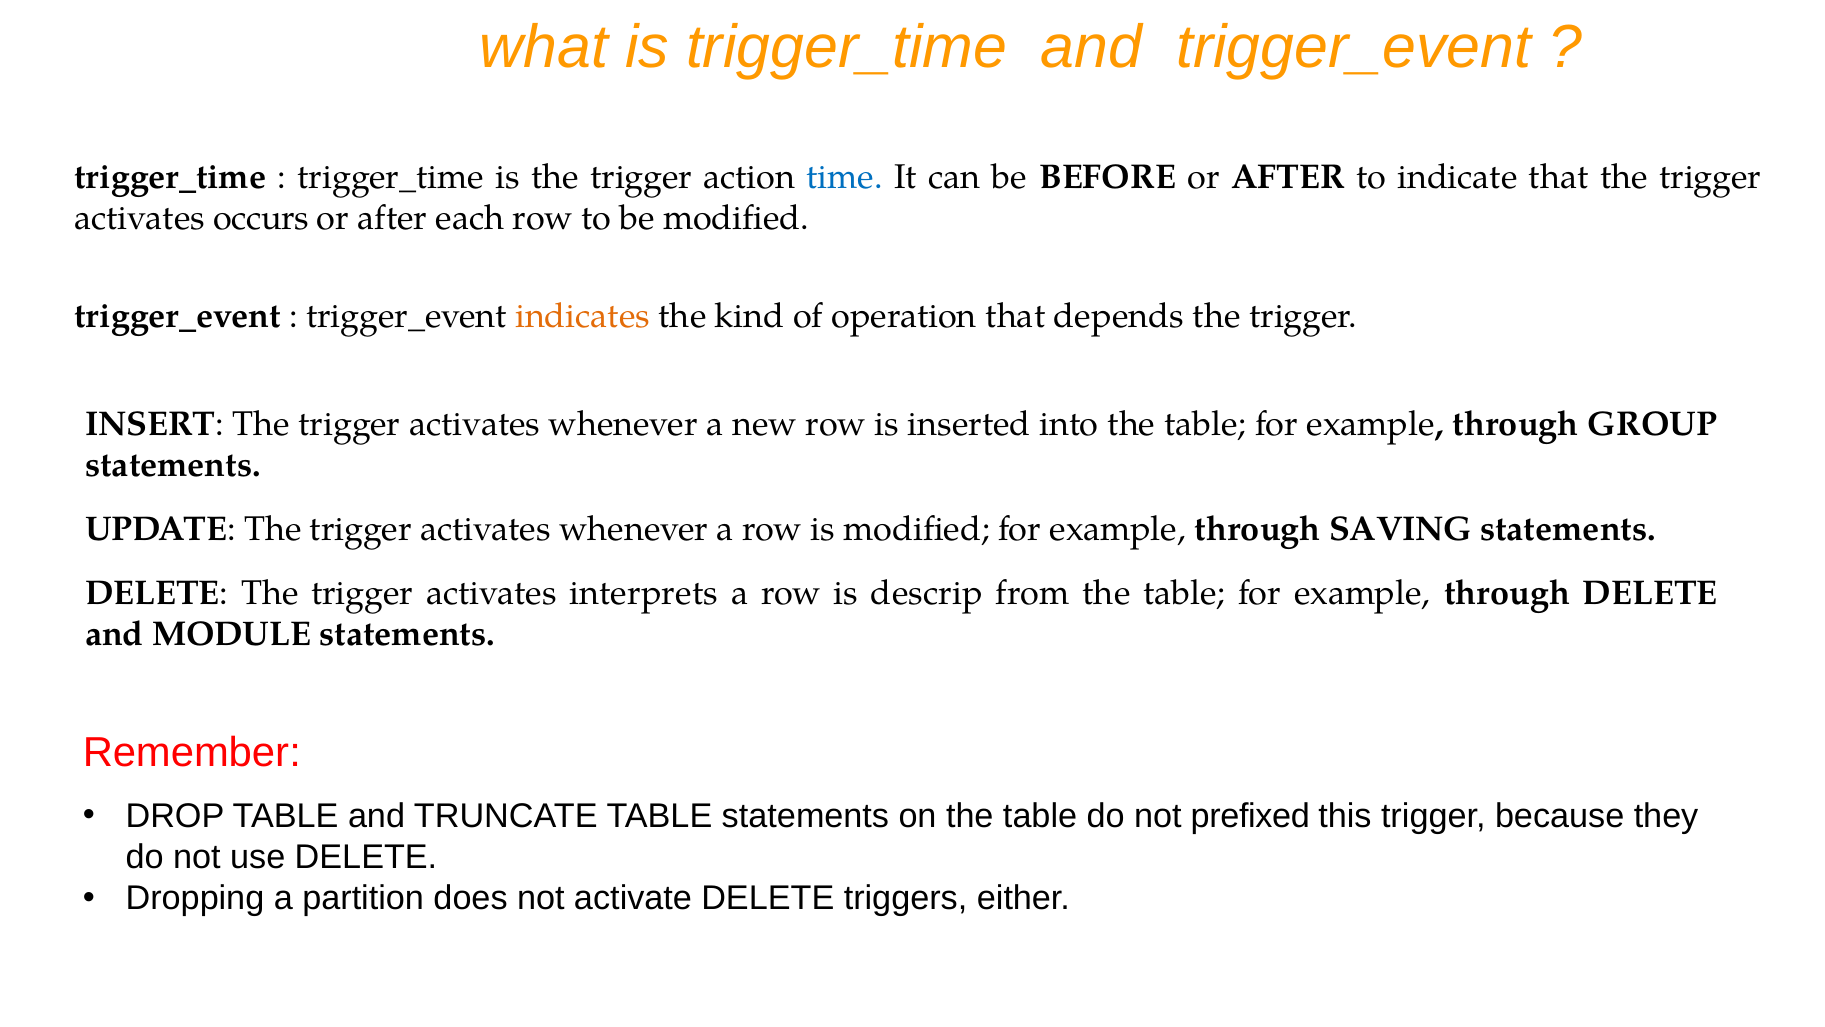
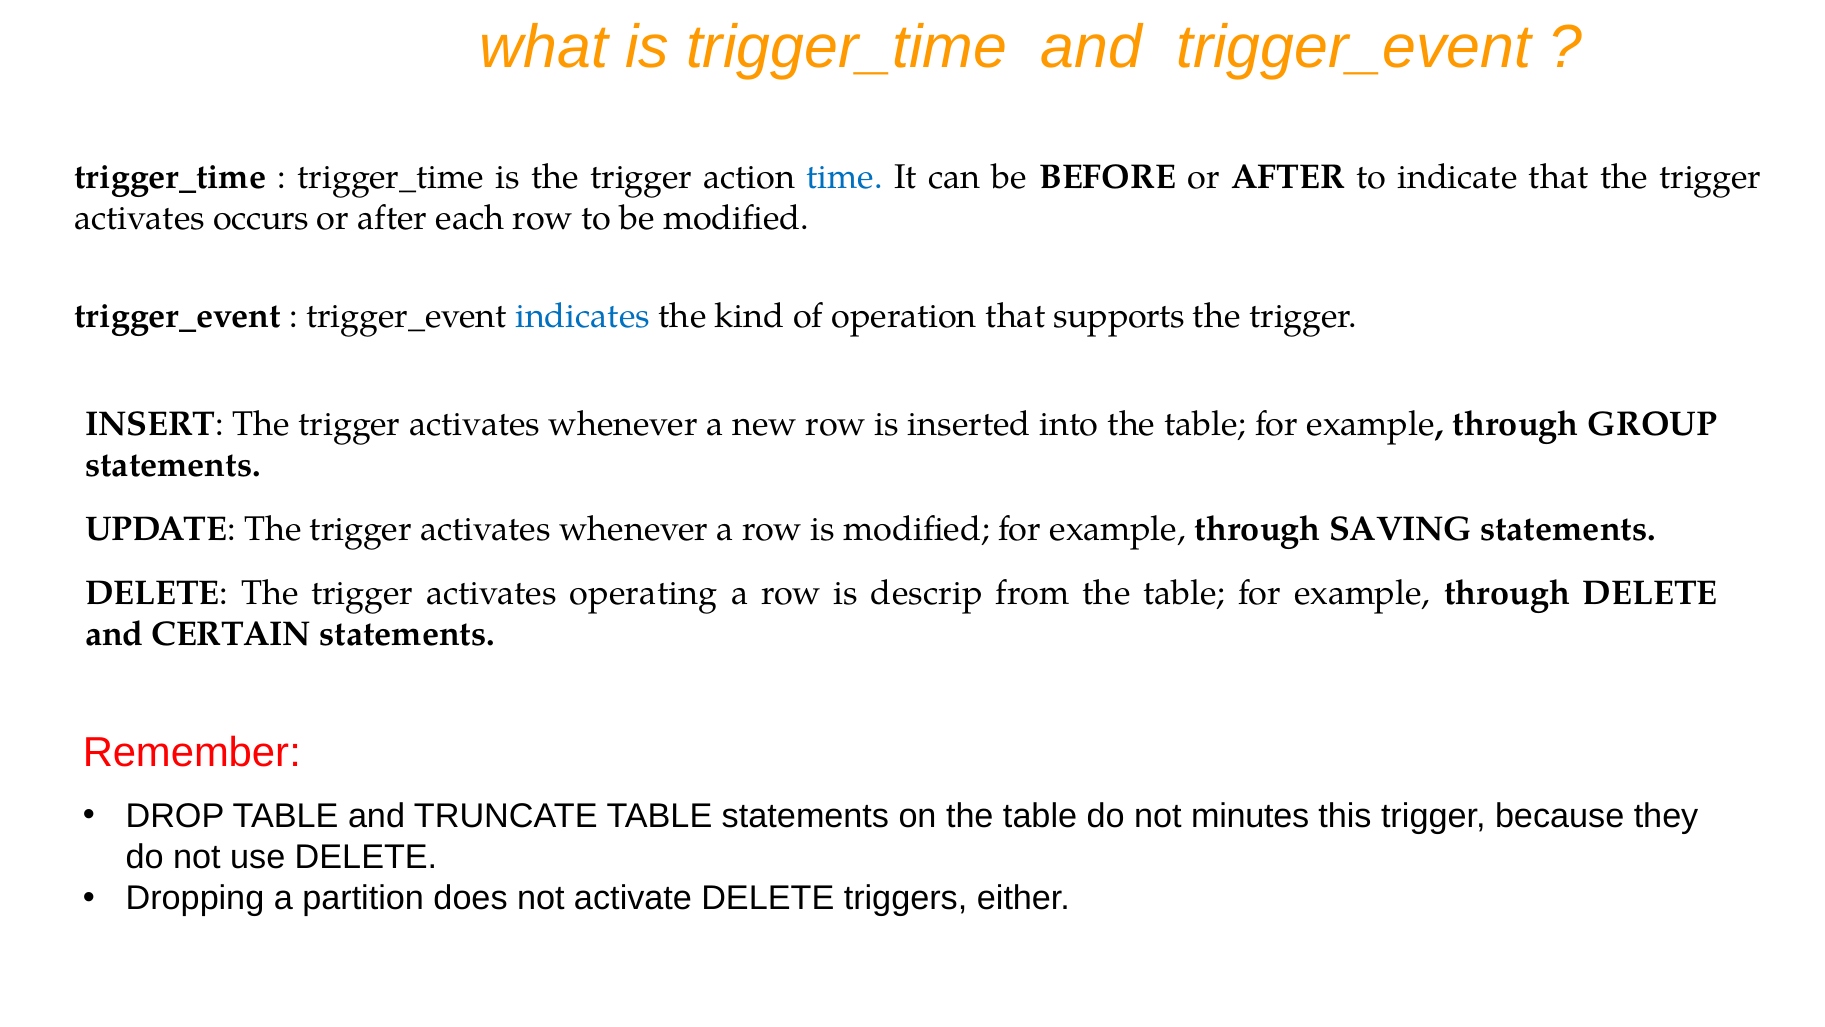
indicates colour: orange -> blue
depends: depends -> supports
interprets: interprets -> operating
MODULE: MODULE -> CERTAIN
prefixed: prefixed -> minutes
